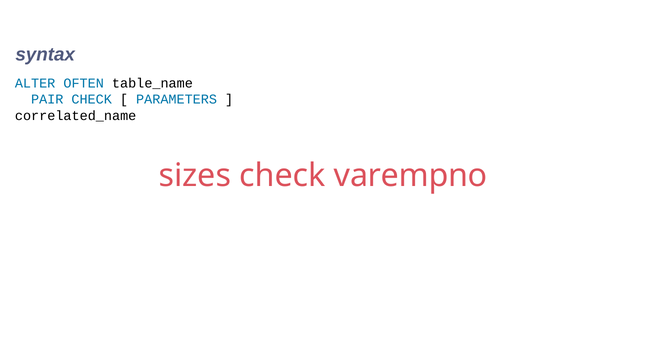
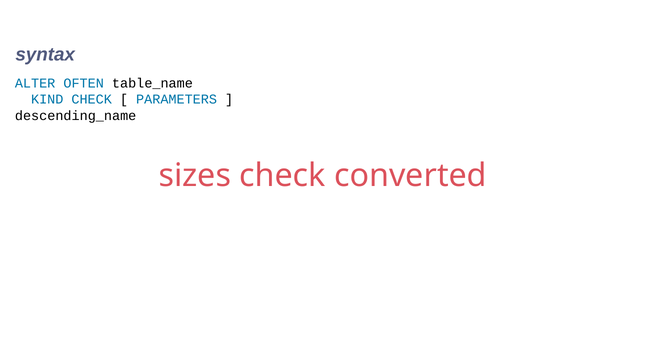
PAIR: PAIR -> KIND
correlated_name: correlated_name -> descending_name
varempno: varempno -> converted
